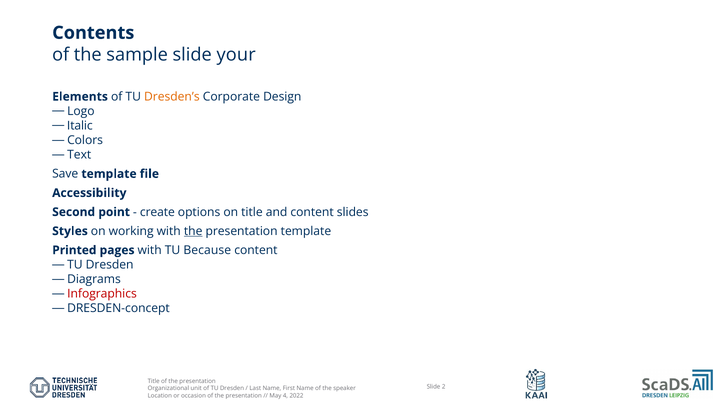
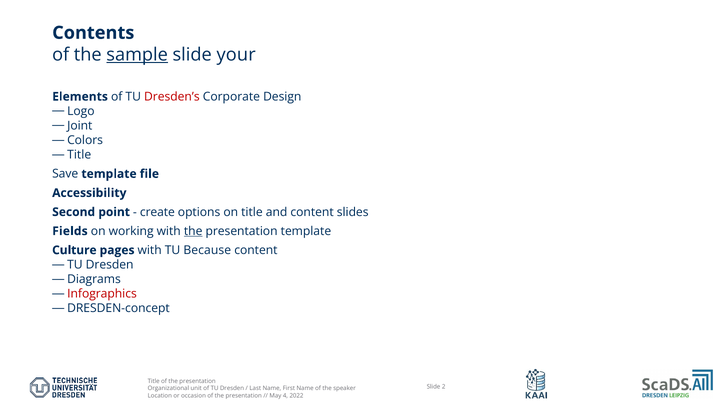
sample underline: none -> present
Dresden’s colour: orange -> red
Italic: Italic -> Joint
Text at (79, 155): Text -> Title
Styles: Styles -> Fields
Printed: Printed -> Culture
